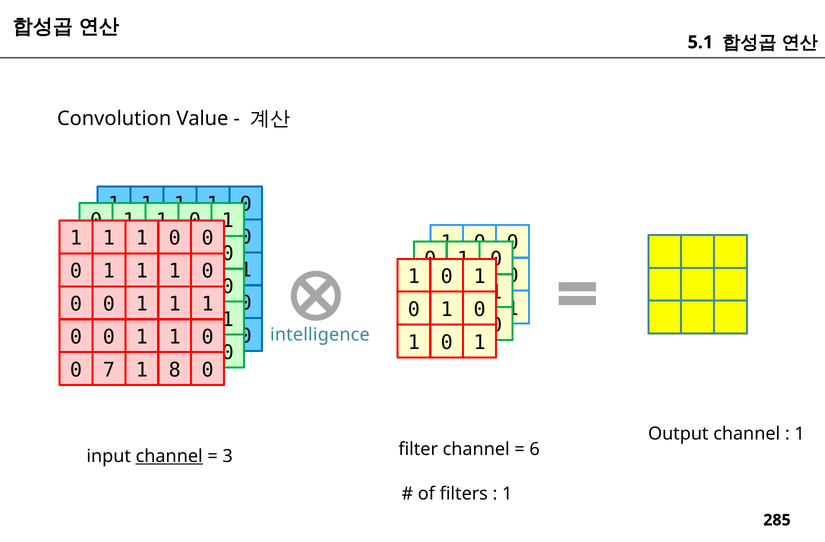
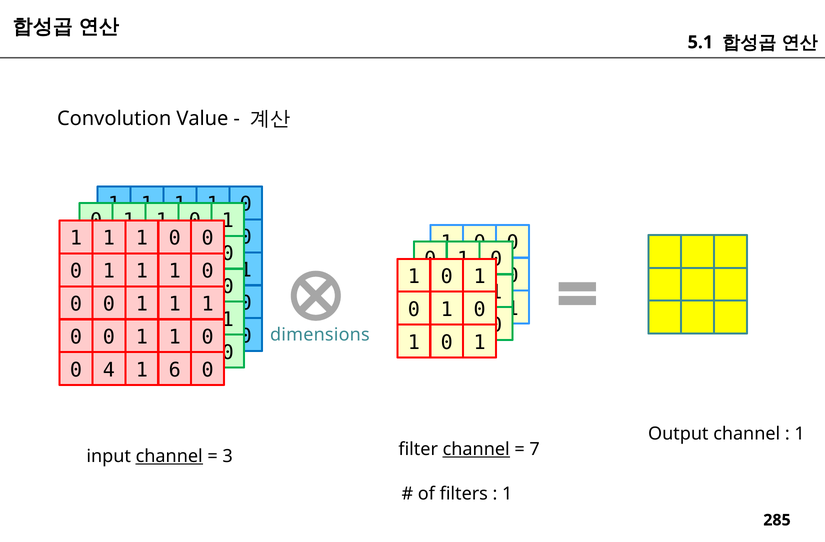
intelligence: intelligence -> dimensions
7: 7 -> 4
8: 8 -> 6
channel at (476, 449) underline: none -> present
6: 6 -> 7
